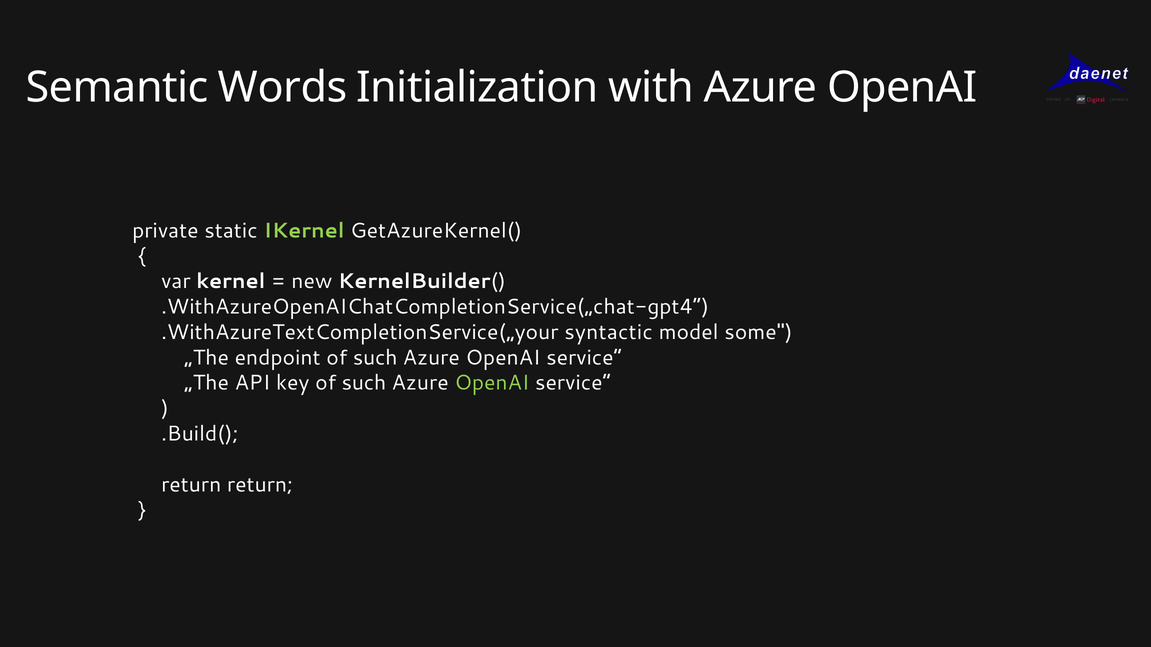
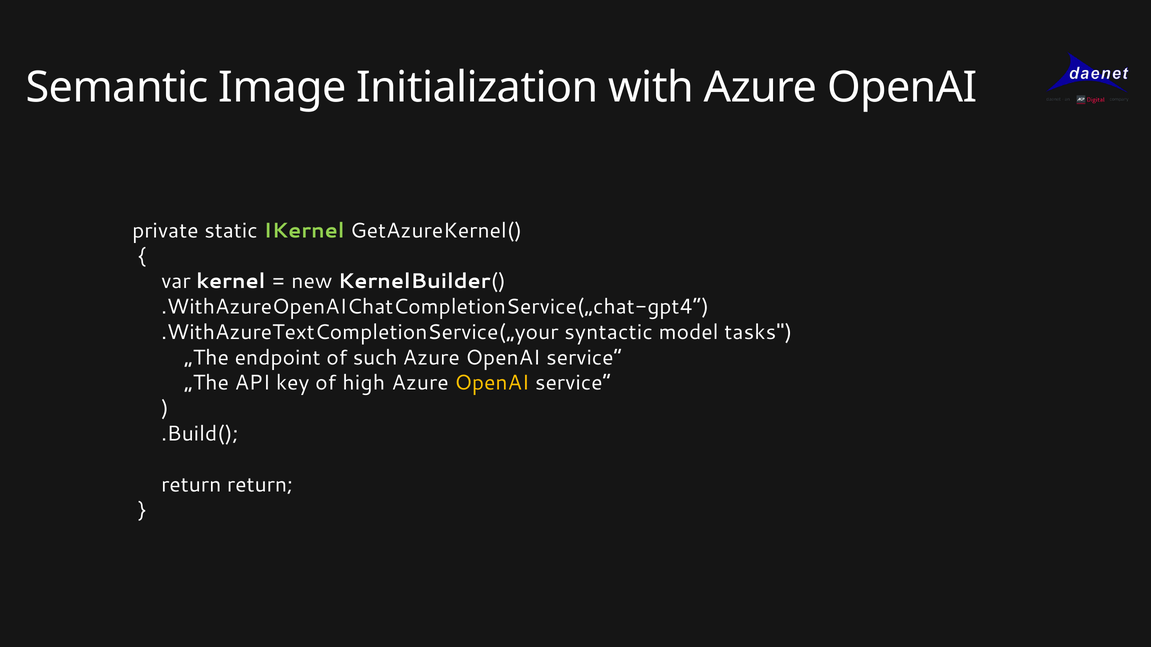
Words: Words -> Image
some: some -> tasks
key of such: such -> high
OpenAI at (492, 383) colour: light green -> yellow
